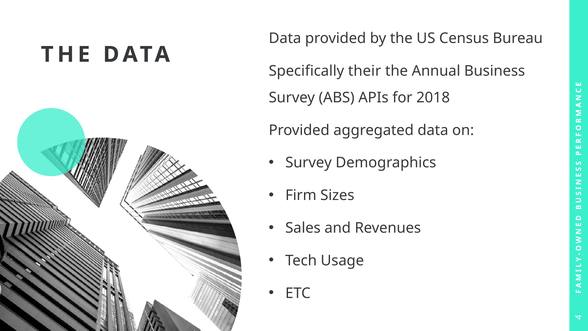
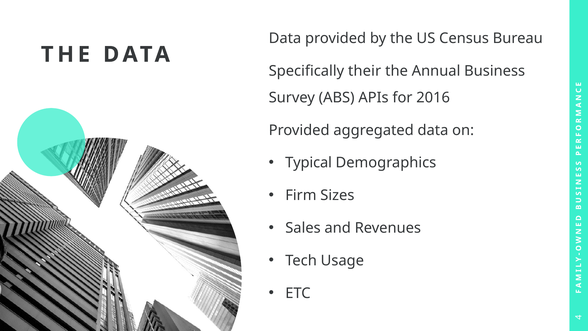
2018: 2018 -> 2016
Survey at (308, 163): Survey -> Typical
